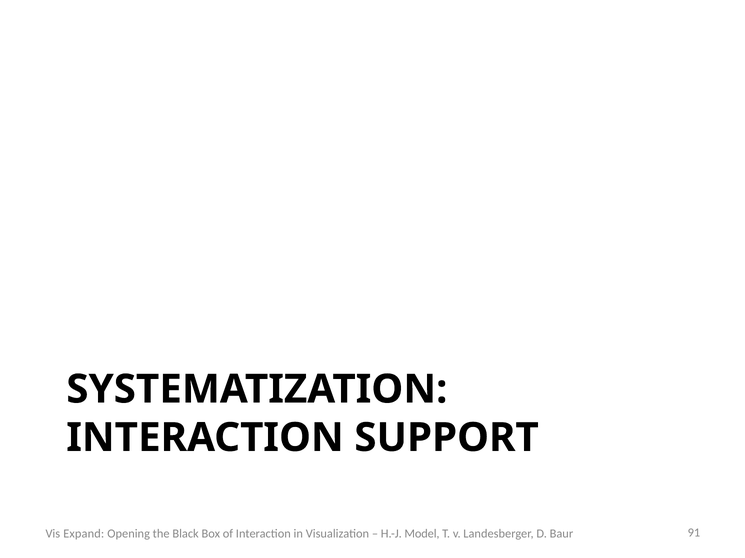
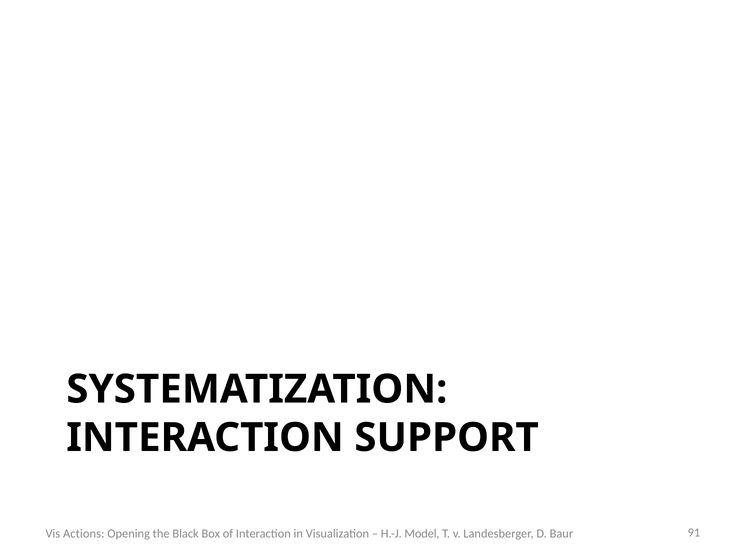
Expand: Expand -> Actions
